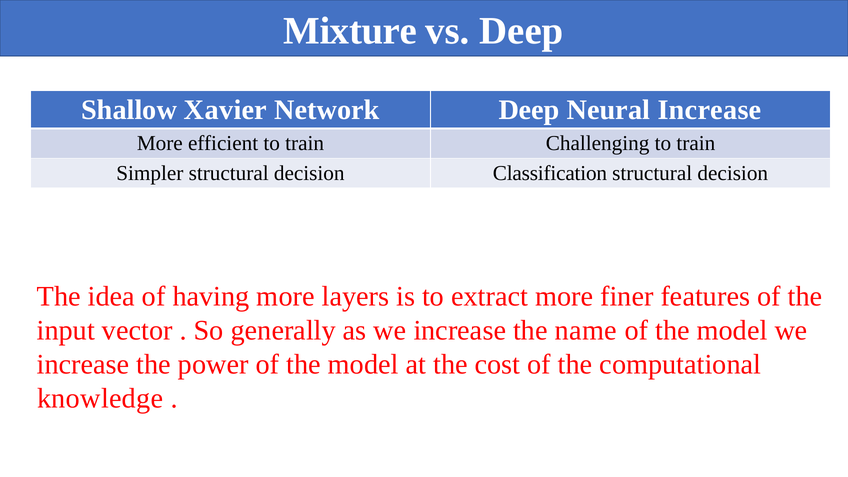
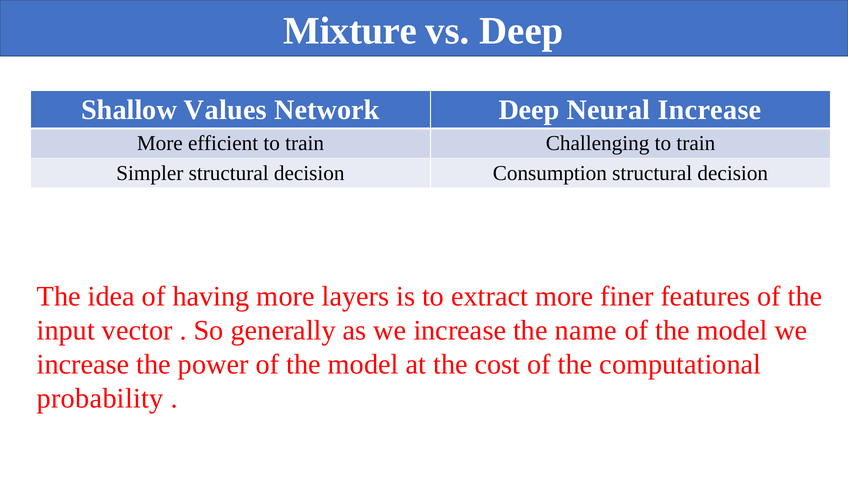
Xavier: Xavier -> Values
Classification: Classification -> Consumption
knowledge: knowledge -> probability
